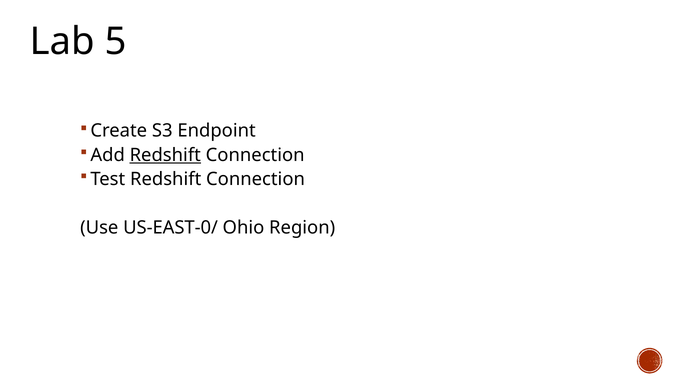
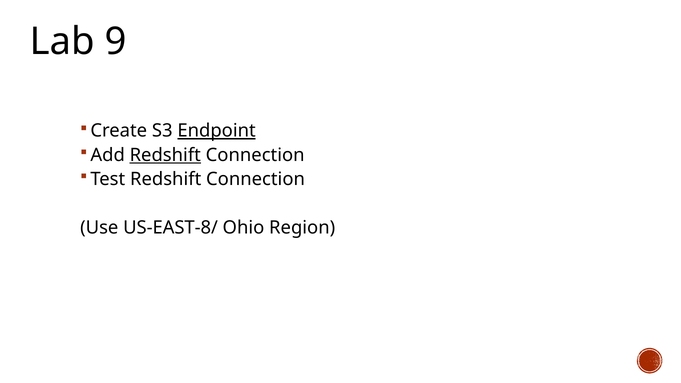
5: 5 -> 9
Endpoint underline: none -> present
US-EAST-0/: US-EAST-0/ -> US-EAST-8/
